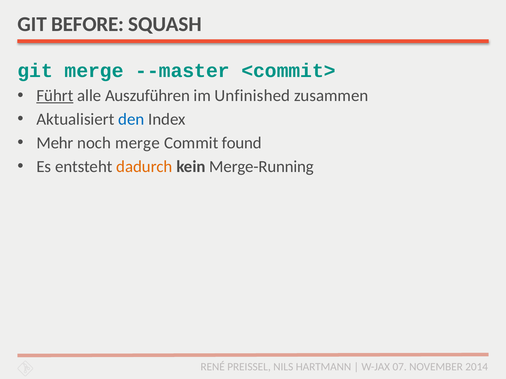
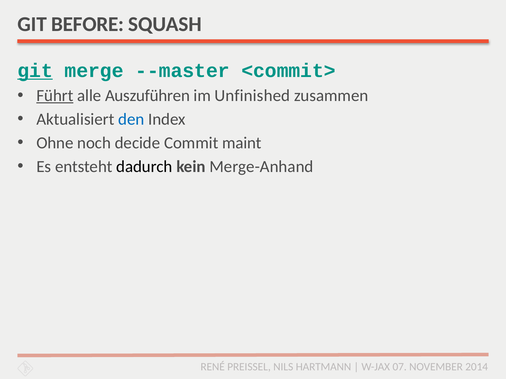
git at (35, 71) underline: none -> present
Mehr: Mehr -> Ohne
noch merge: merge -> decide
found: found -> maint
dadurch colour: orange -> black
Merge-Running: Merge-Running -> Merge-Anhand
